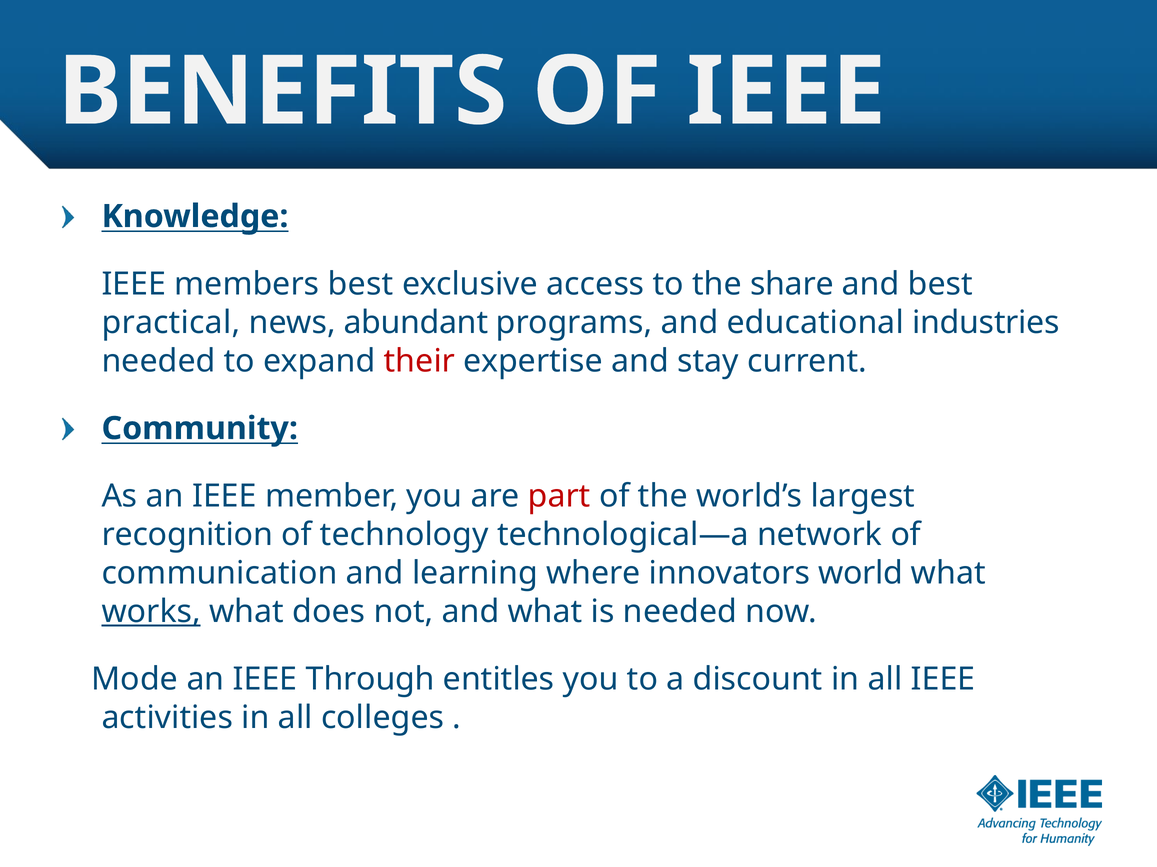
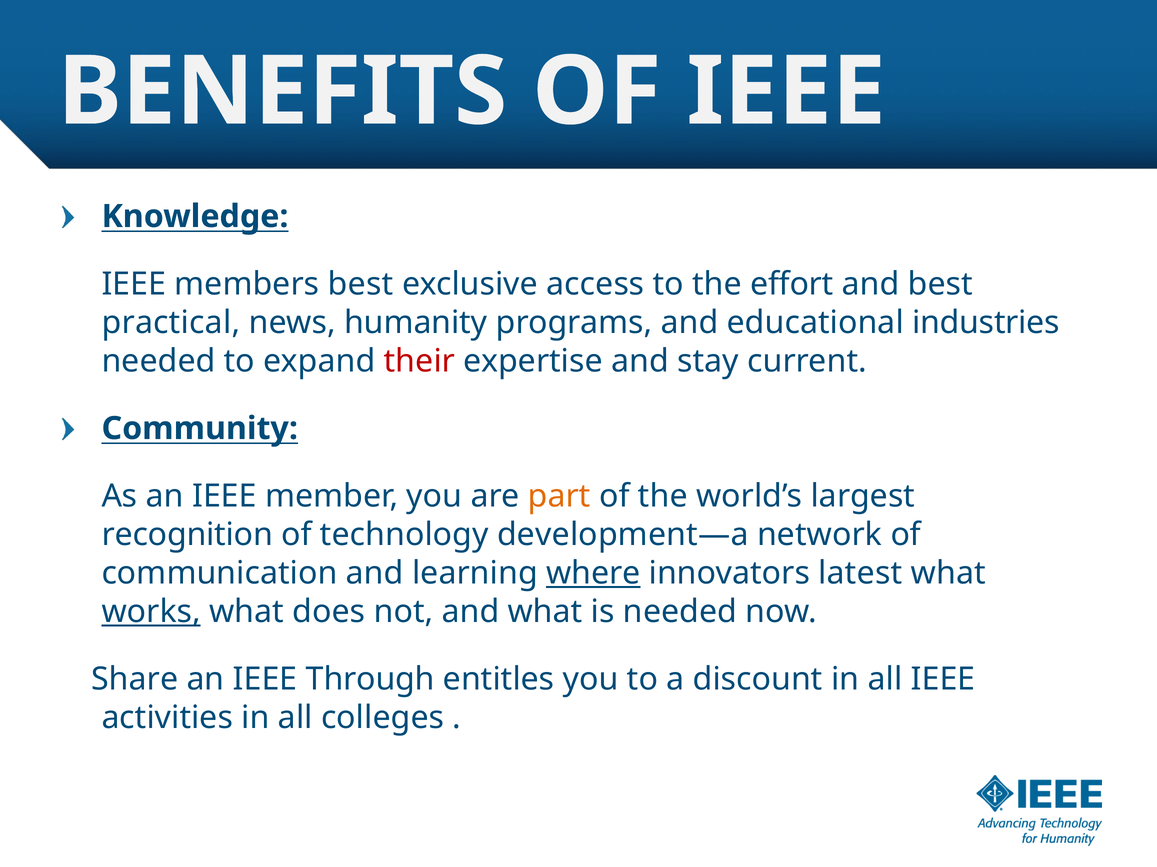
share: share -> effort
abundant: abundant -> humanity
part colour: red -> orange
technological—a: technological—a -> development—a
where underline: none -> present
world: world -> latest
Mode: Mode -> Share
